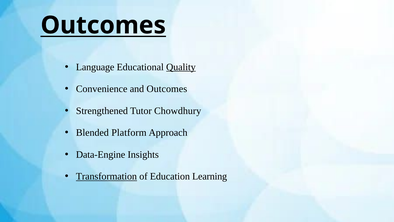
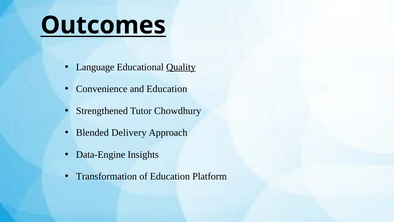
and Outcomes: Outcomes -> Education
Platform: Platform -> Delivery
Transformation underline: present -> none
Learning: Learning -> Platform
